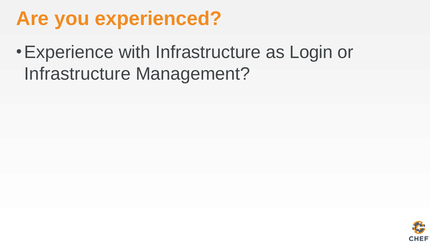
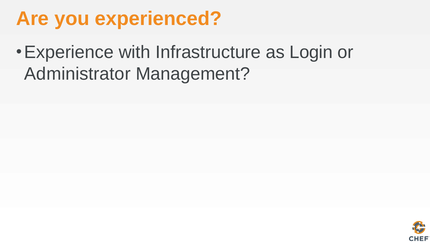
Infrastructure at (77, 74): Infrastructure -> Administrator
